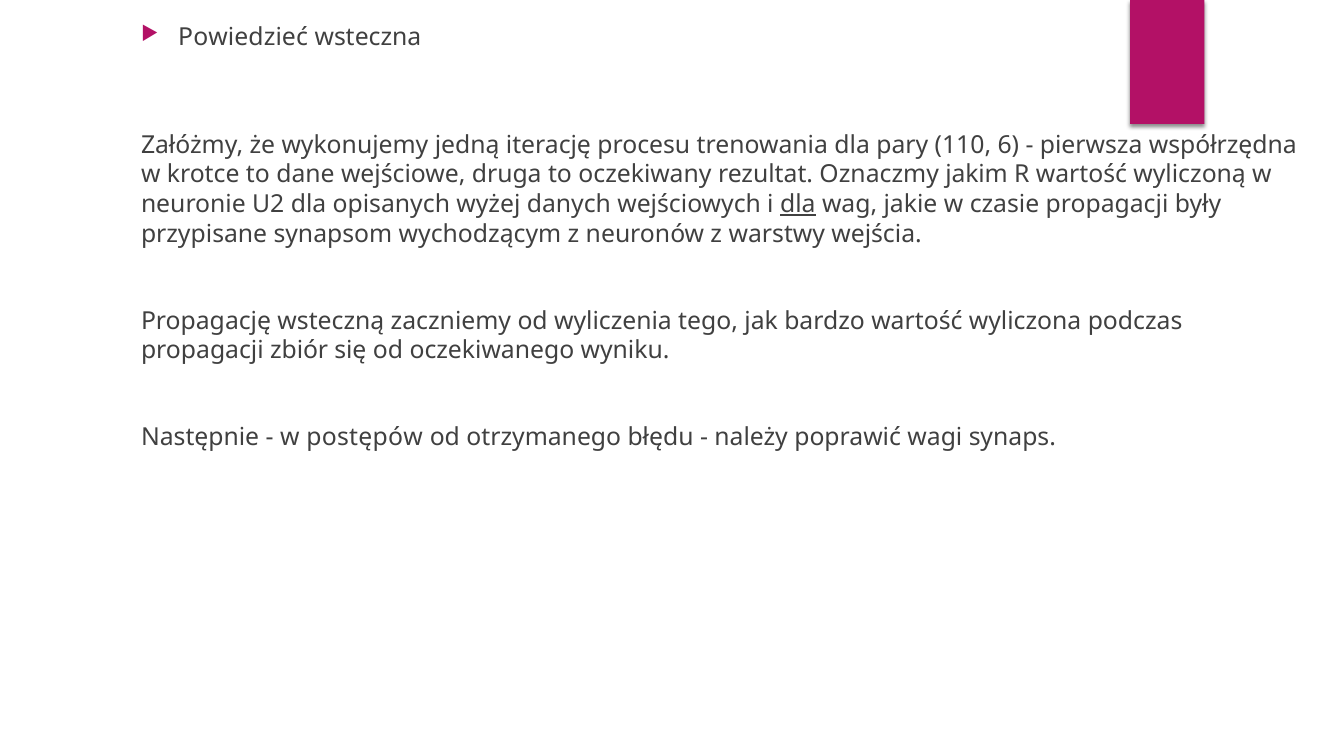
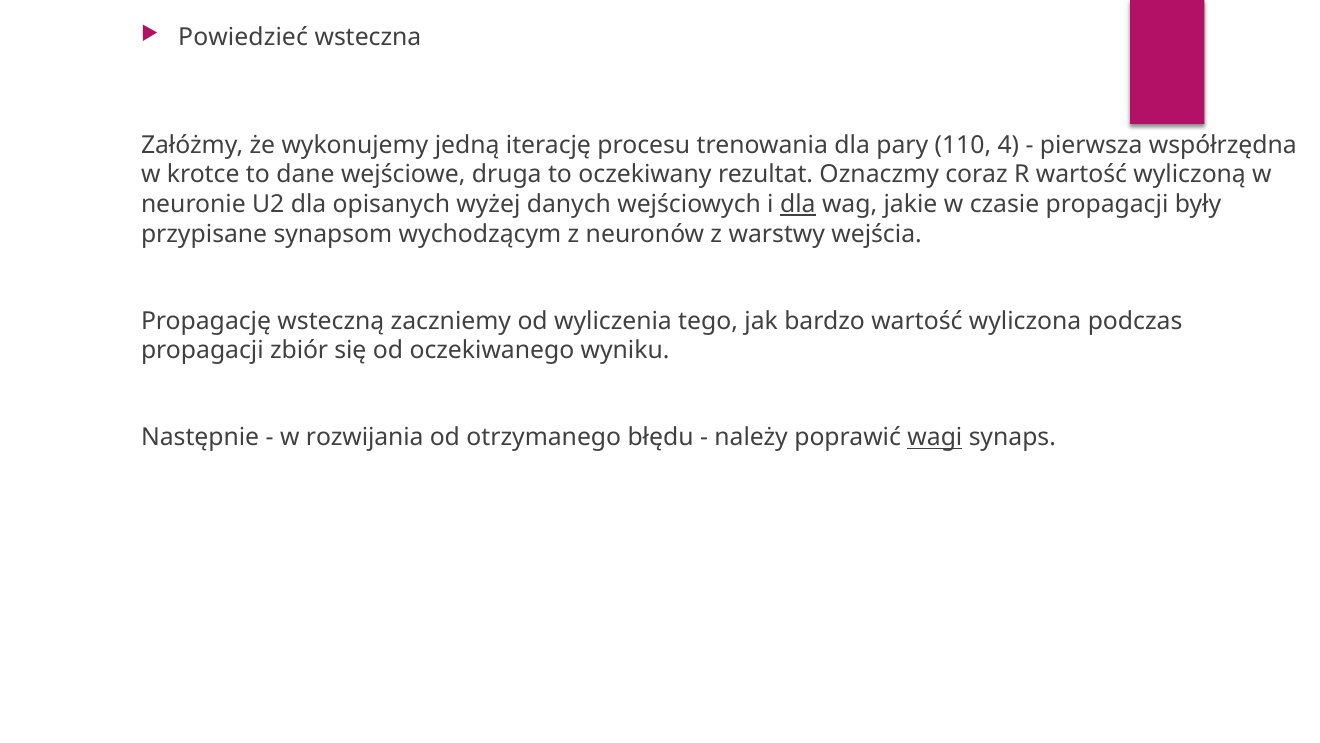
6: 6 -> 4
jakim: jakim -> coraz
postępów: postępów -> rozwijania
wagi underline: none -> present
